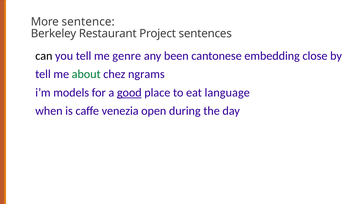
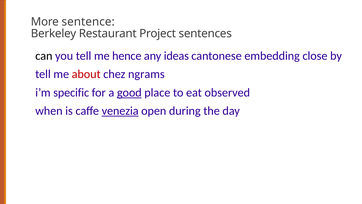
genre: genre -> hence
been: been -> ideas
about colour: green -> red
models: models -> specific
language: language -> observed
venezia underline: none -> present
